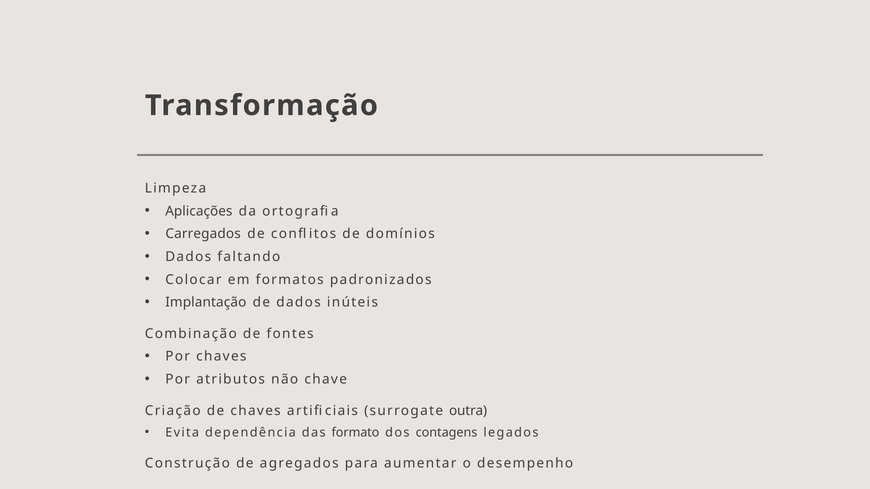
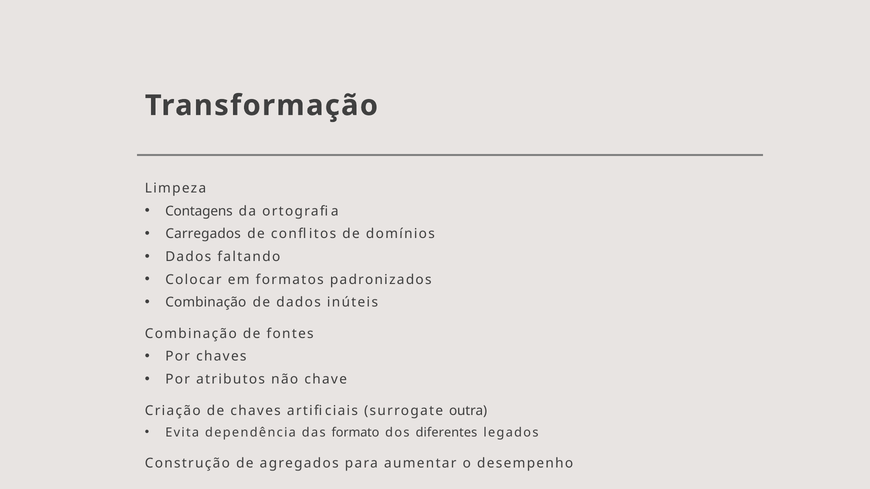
Aplicações: Aplicações -> Contagens
Implantação at (206, 303): Implantação -> Combinação
contagens: contagens -> diferentes
